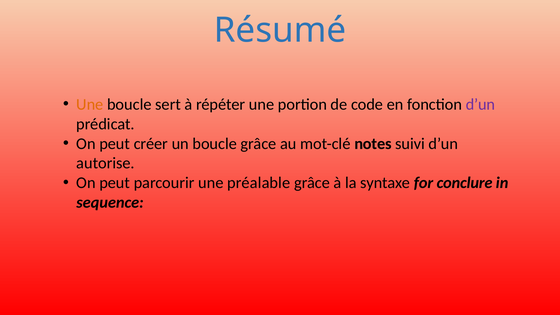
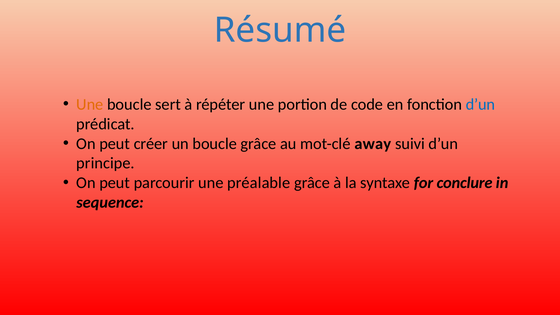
d’un at (480, 104) colour: purple -> blue
notes: notes -> away
autorise: autorise -> principe
